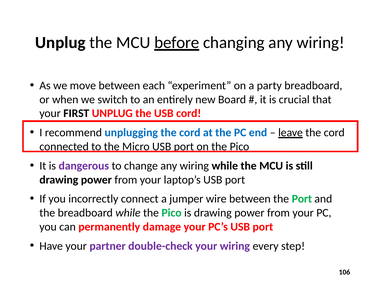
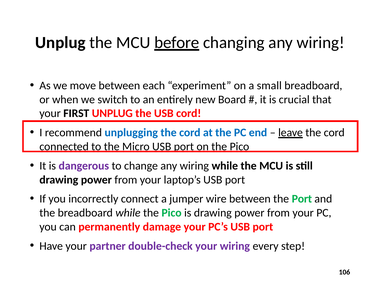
party: party -> small
